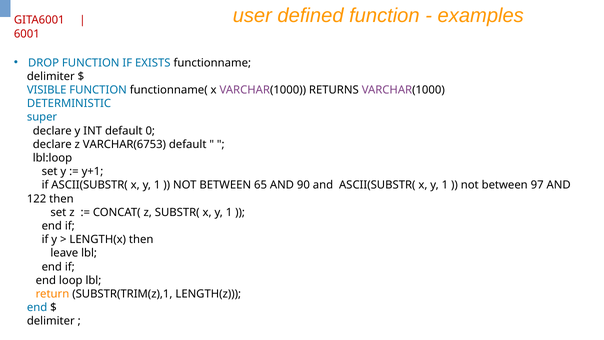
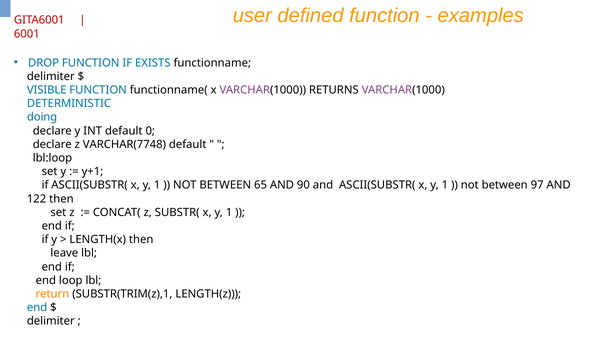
super: super -> doing
VARCHAR(6753: VARCHAR(6753 -> VARCHAR(7748
